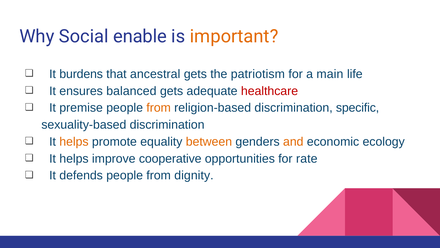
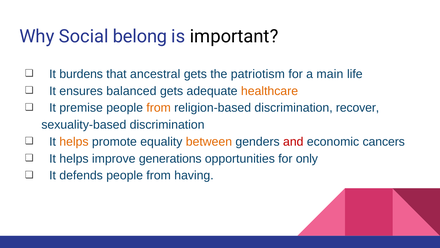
enable: enable -> belong
important colour: orange -> black
healthcare colour: red -> orange
specific: specific -> recover
and colour: orange -> red
ecology: ecology -> cancers
cooperative: cooperative -> generations
rate: rate -> only
dignity: dignity -> having
